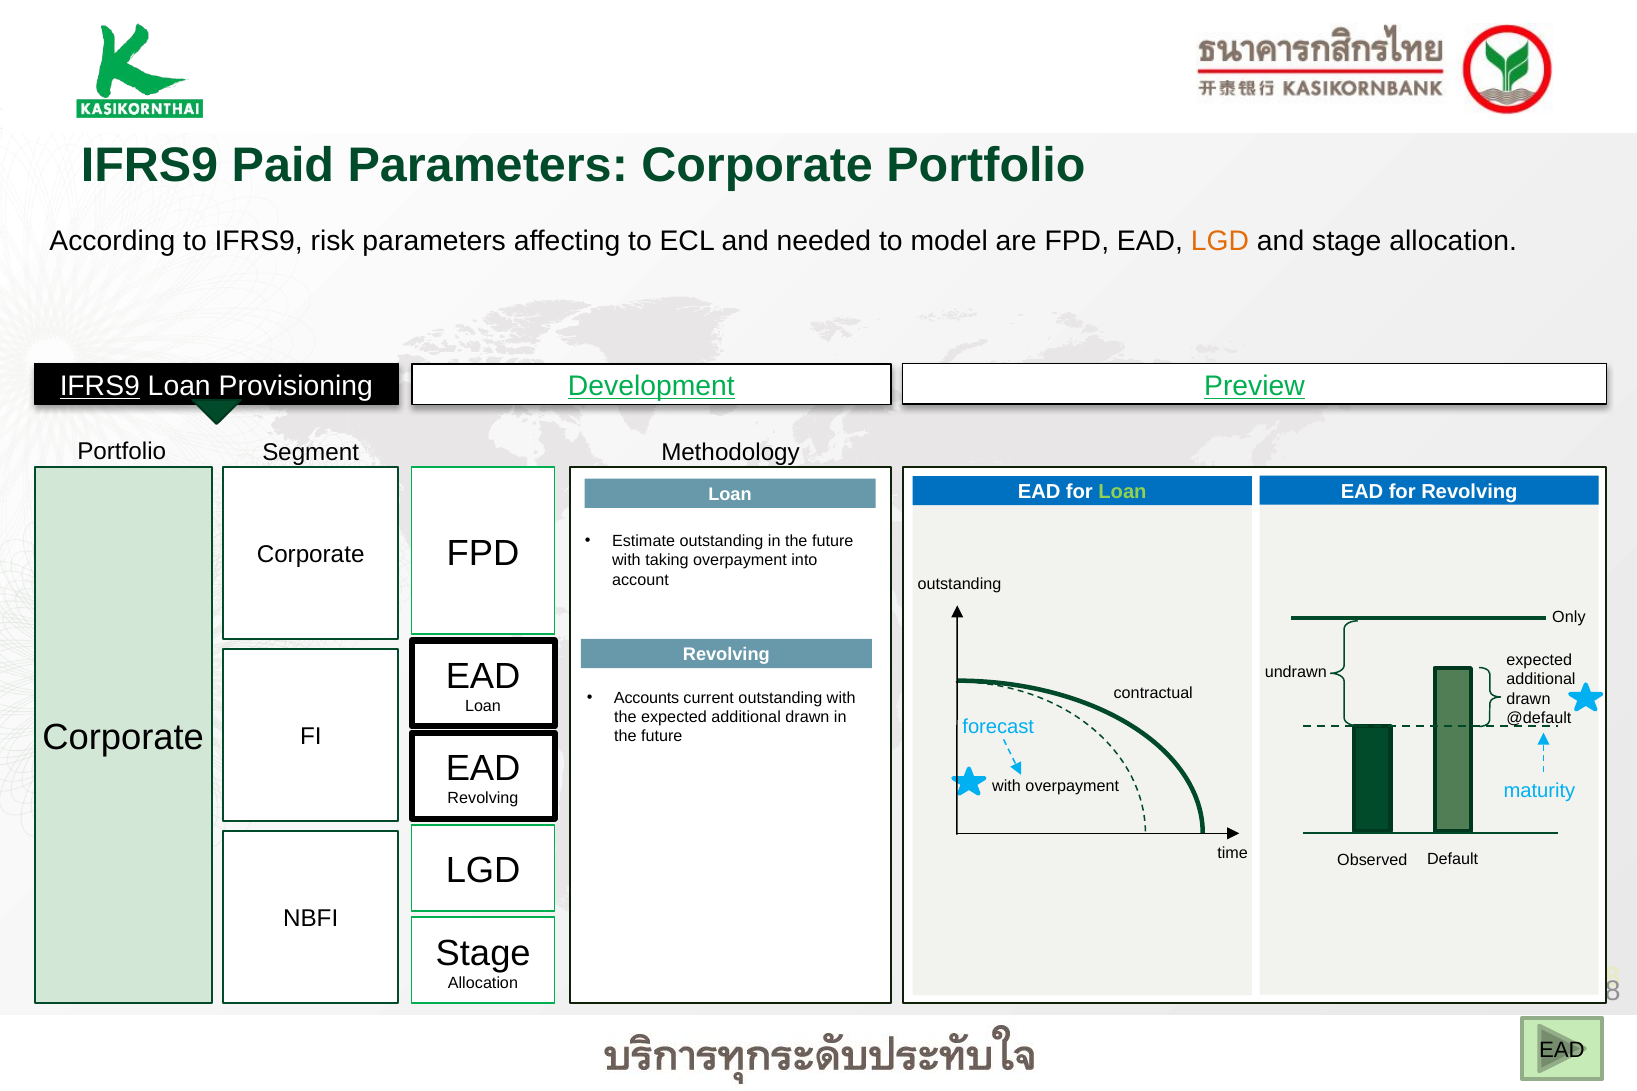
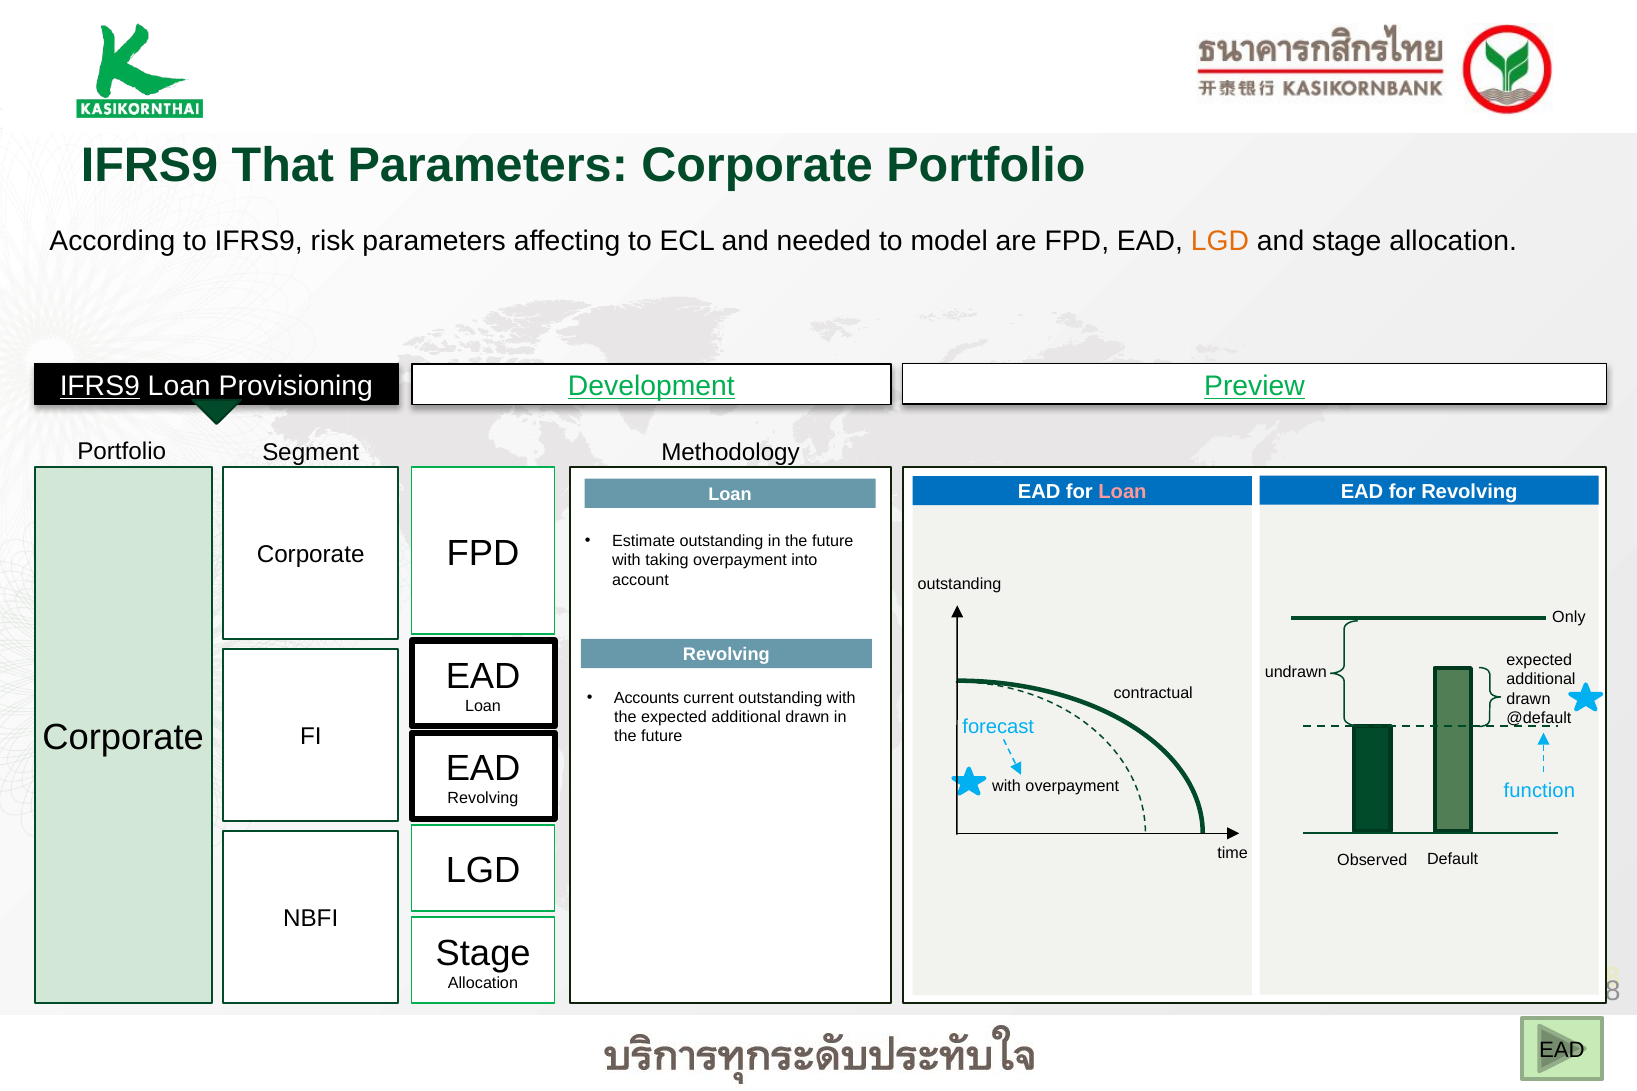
Paid: Paid -> That
Loan at (1122, 492) colour: light green -> pink
maturity: maturity -> function
